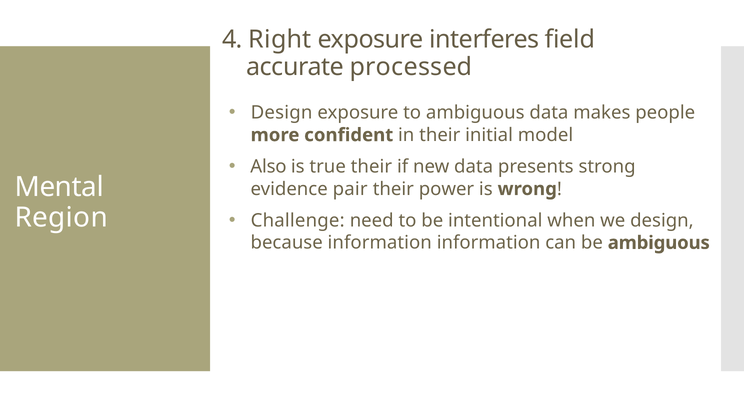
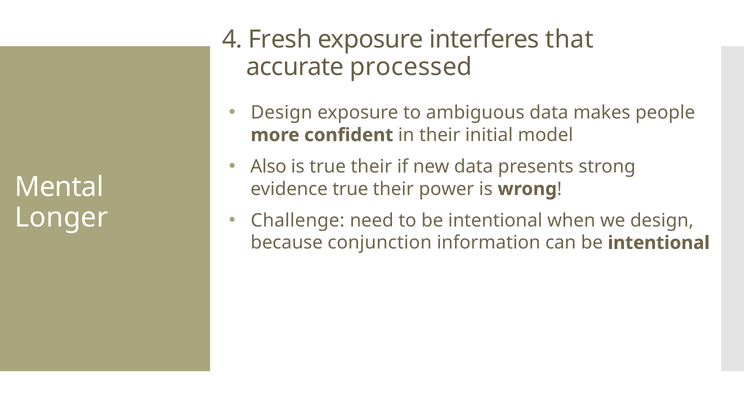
Right: Right -> Fresh
field: field -> that
evidence pair: pair -> true
Region: Region -> Longer
because information: information -> conjunction
can be ambiguous: ambiguous -> intentional
